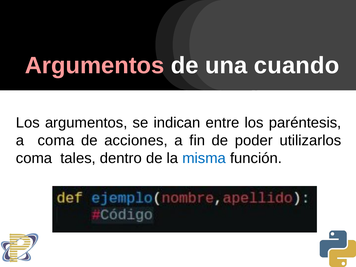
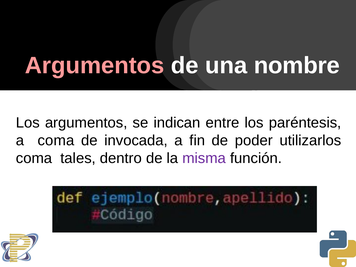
cuando: cuando -> nombre
acciones: acciones -> invocada
misma colour: blue -> purple
